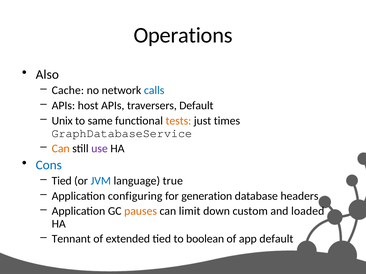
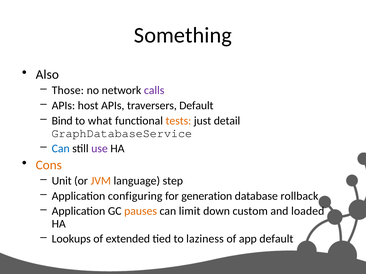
Operations: Operations -> Something
Cache: Cache -> Those
calls colour: blue -> purple
Unix: Unix -> Bind
same: same -> what
times: times -> detail
Can at (61, 149) colour: orange -> blue
Cons colour: blue -> orange
Tied at (62, 181): Tied -> Unit
JVM colour: blue -> orange
true: true -> step
headers: headers -> rollback
Tennant: Tennant -> Lookups
boolean: boolean -> laziness
